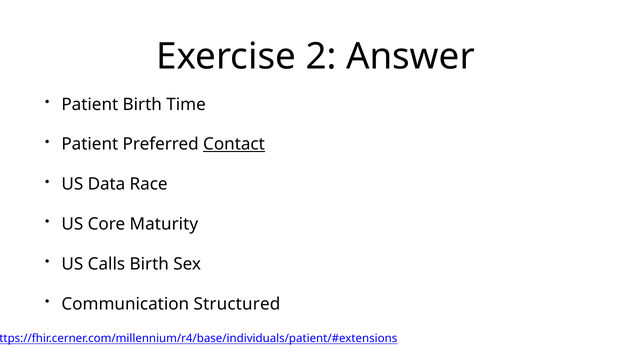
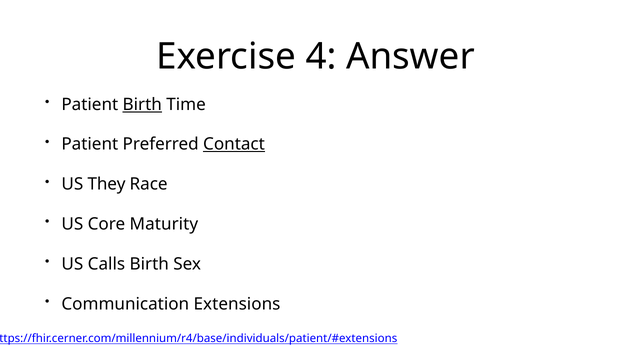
2: 2 -> 4
Birth at (142, 104) underline: none -> present
Data: Data -> They
Structured: Structured -> Extensions
